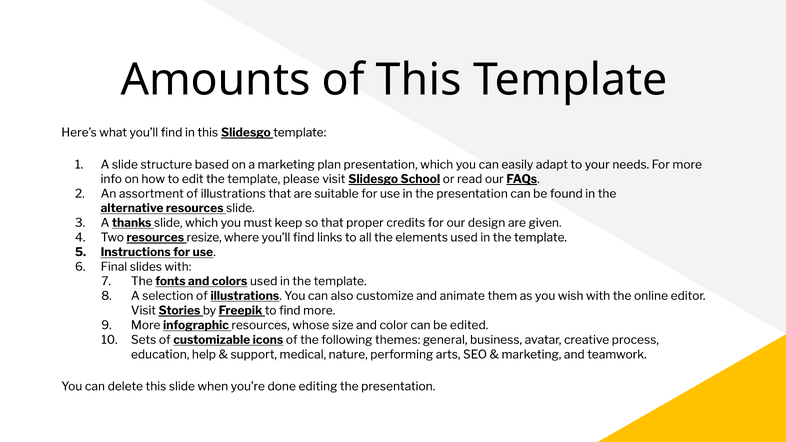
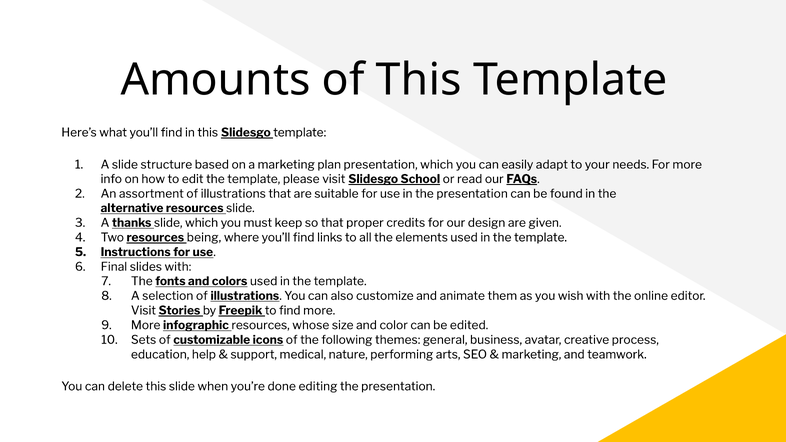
resize: resize -> being
